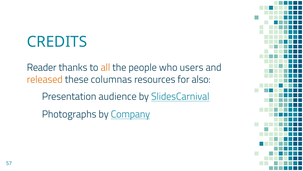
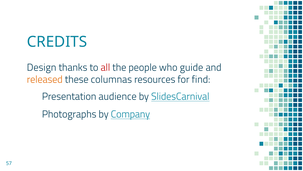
Reader: Reader -> Design
all colour: orange -> red
users: users -> guide
also: also -> find
